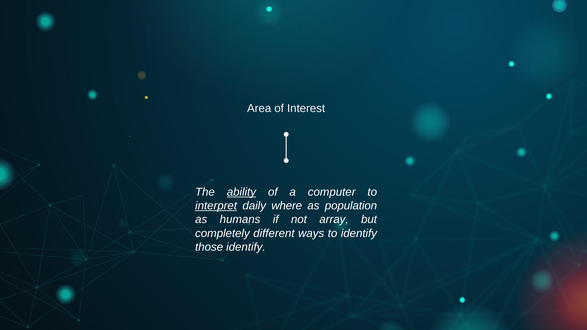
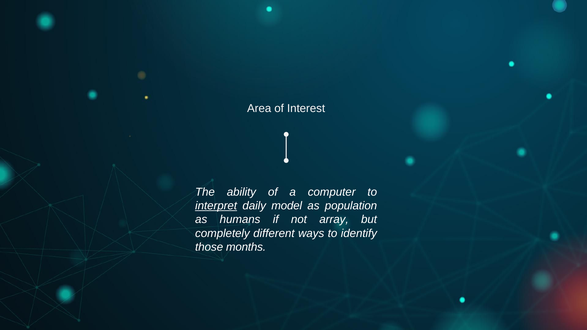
ability underline: present -> none
where: where -> model
those identify: identify -> months
